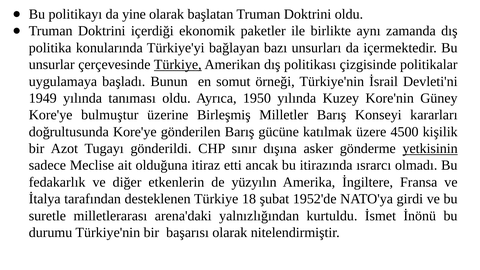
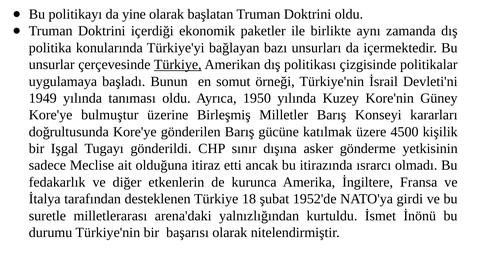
Azot: Azot -> Işgal
yetkisinin underline: present -> none
yüzyılın: yüzyılın -> kurunca
